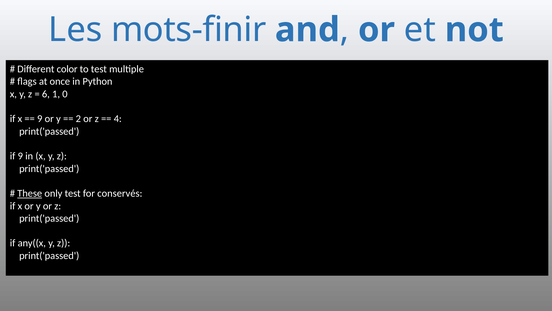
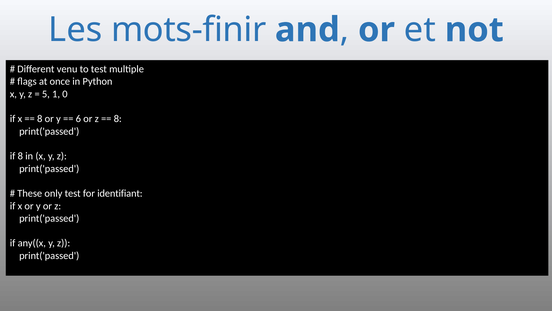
color: color -> venu
6: 6 -> 5
9 at (40, 119): 9 -> 8
2: 2 -> 6
4 at (118, 119): 4 -> 8
if 9: 9 -> 8
These underline: present -> none
conservés: conservés -> identifiant
